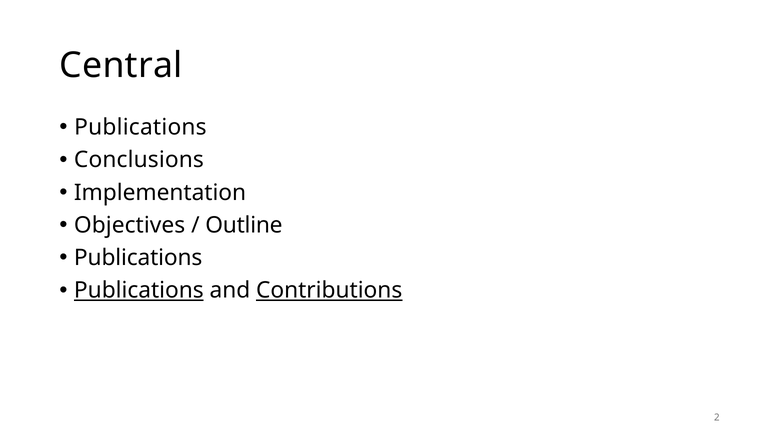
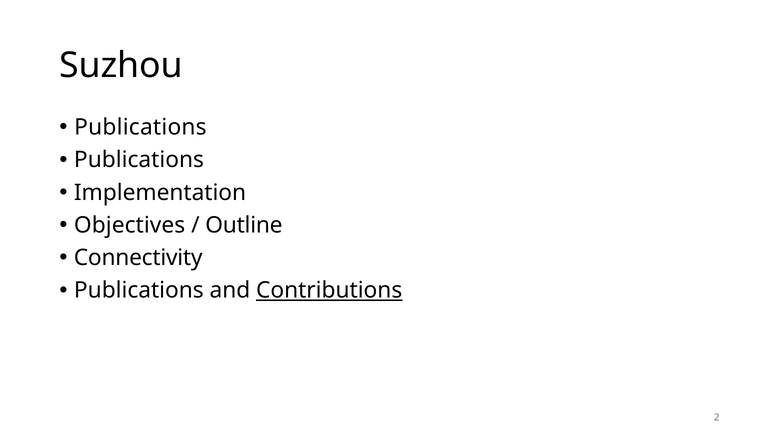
Central: Central -> Suzhou
Conclusions at (139, 160): Conclusions -> Publications
Publications at (138, 258): Publications -> Connectivity
Publications at (139, 291) underline: present -> none
